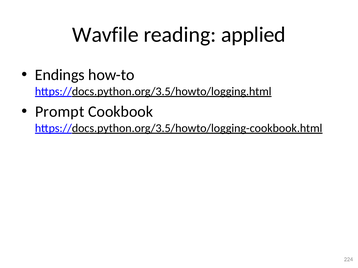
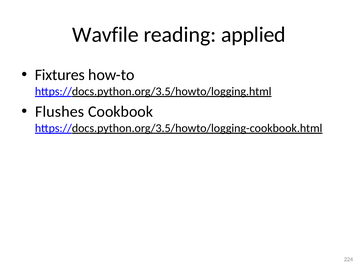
Endings: Endings -> Fixtures
Prompt: Prompt -> Flushes
